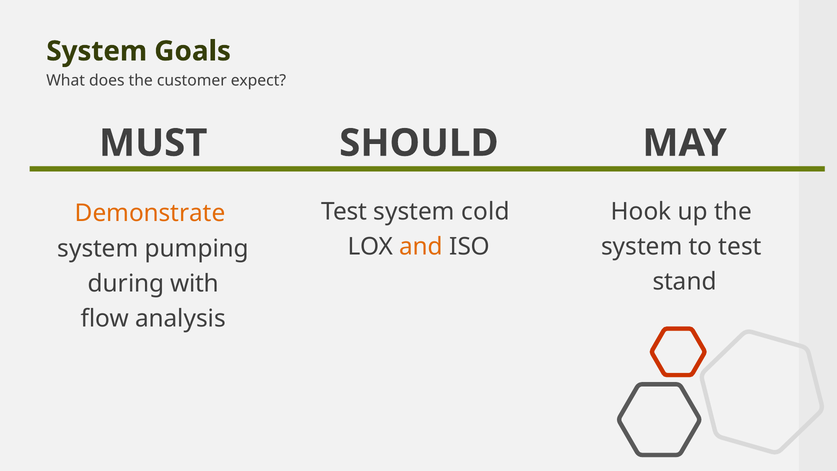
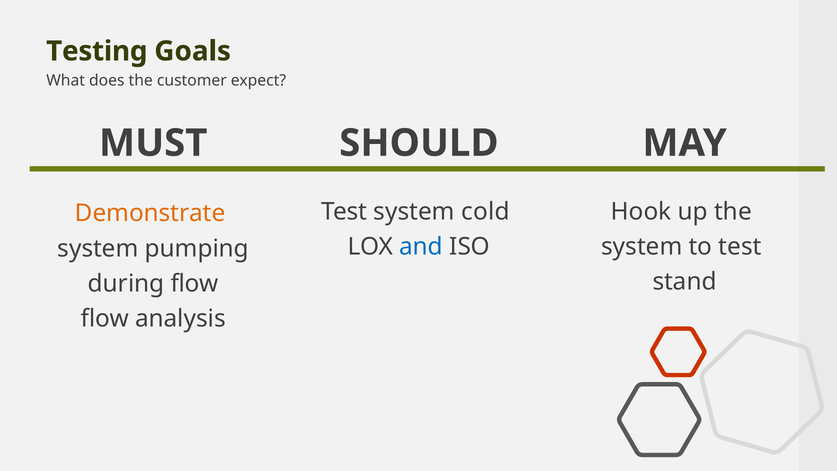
System at (97, 51): System -> Testing
and colour: orange -> blue
during with: with -> flow
